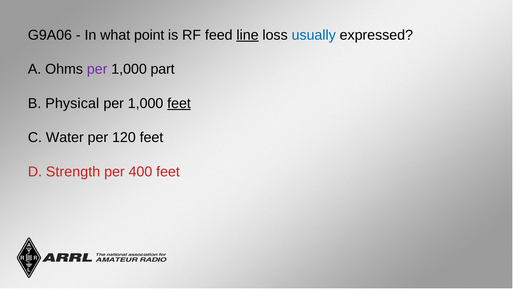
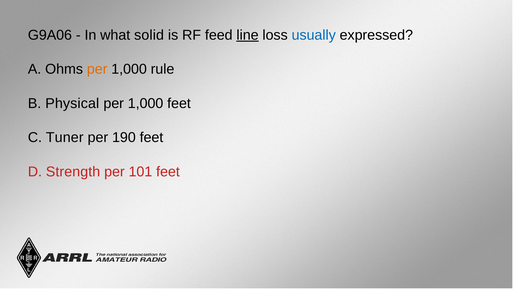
point: point -> solid
per at (97, 69) colour: purple -> orange
part: part -> rule
feet at (179, 103) underline: present -> none
Water: Water -> Tuner
120: 120 -> 190
400: 400 -> 101
